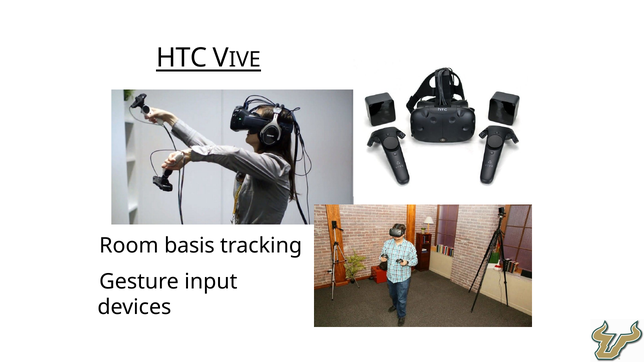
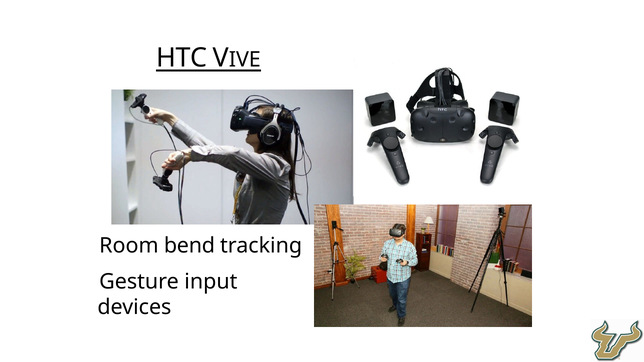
basis: basis -> bend
